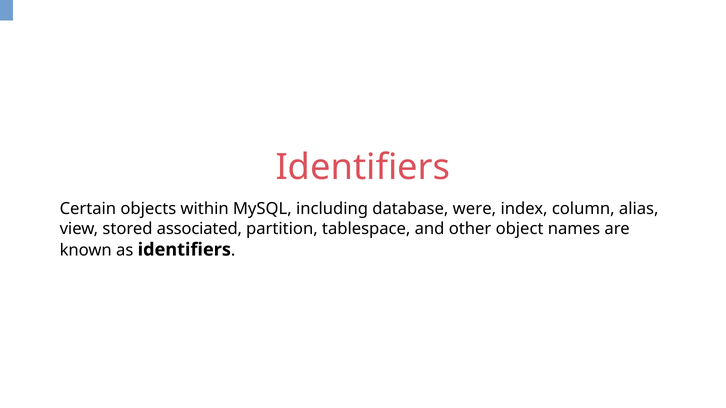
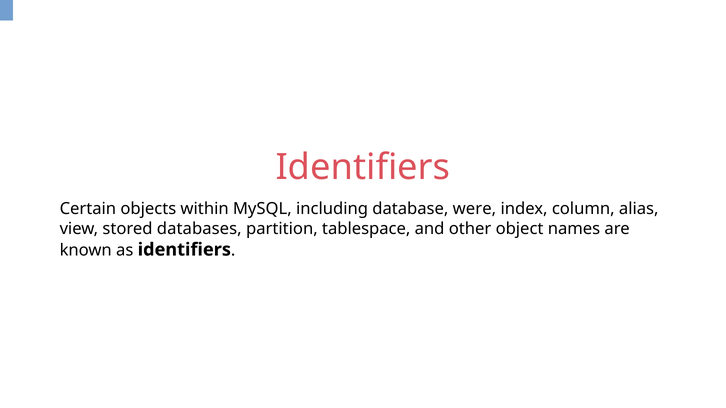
associated: associated -> databases
